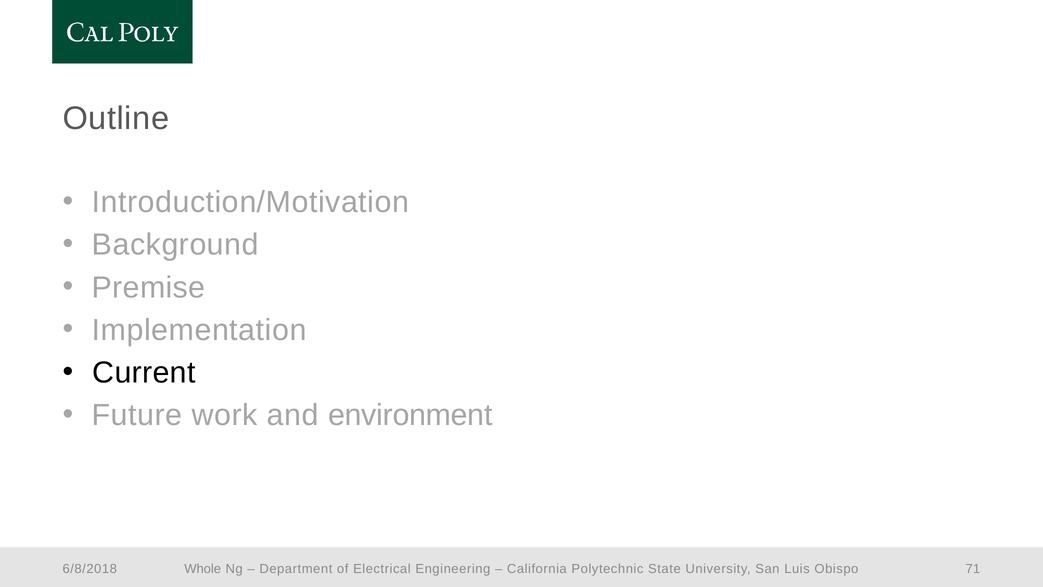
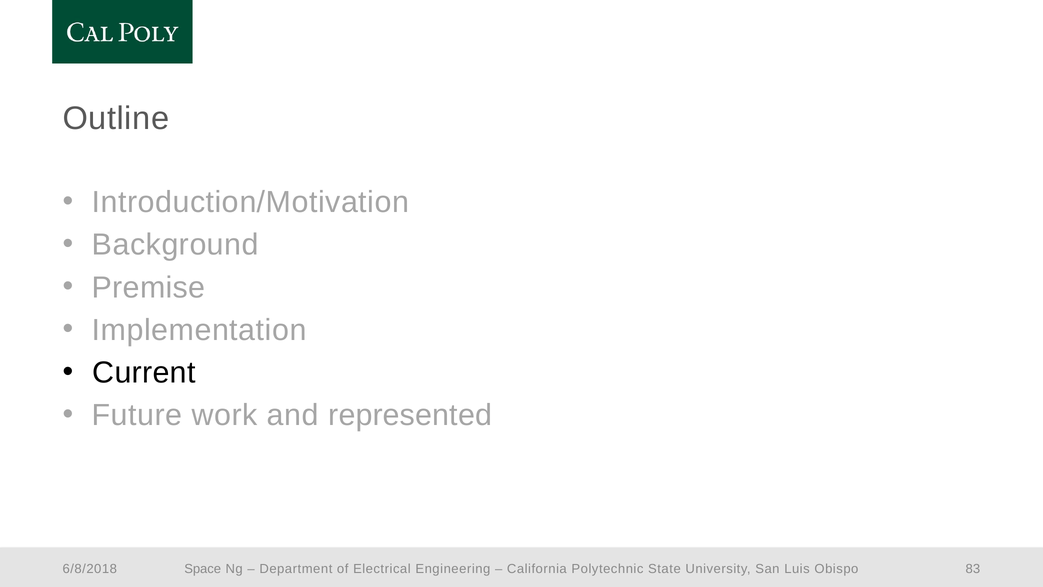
environment: environment -> represented
Whole: Whole -> Space
71: 71 -> 83
